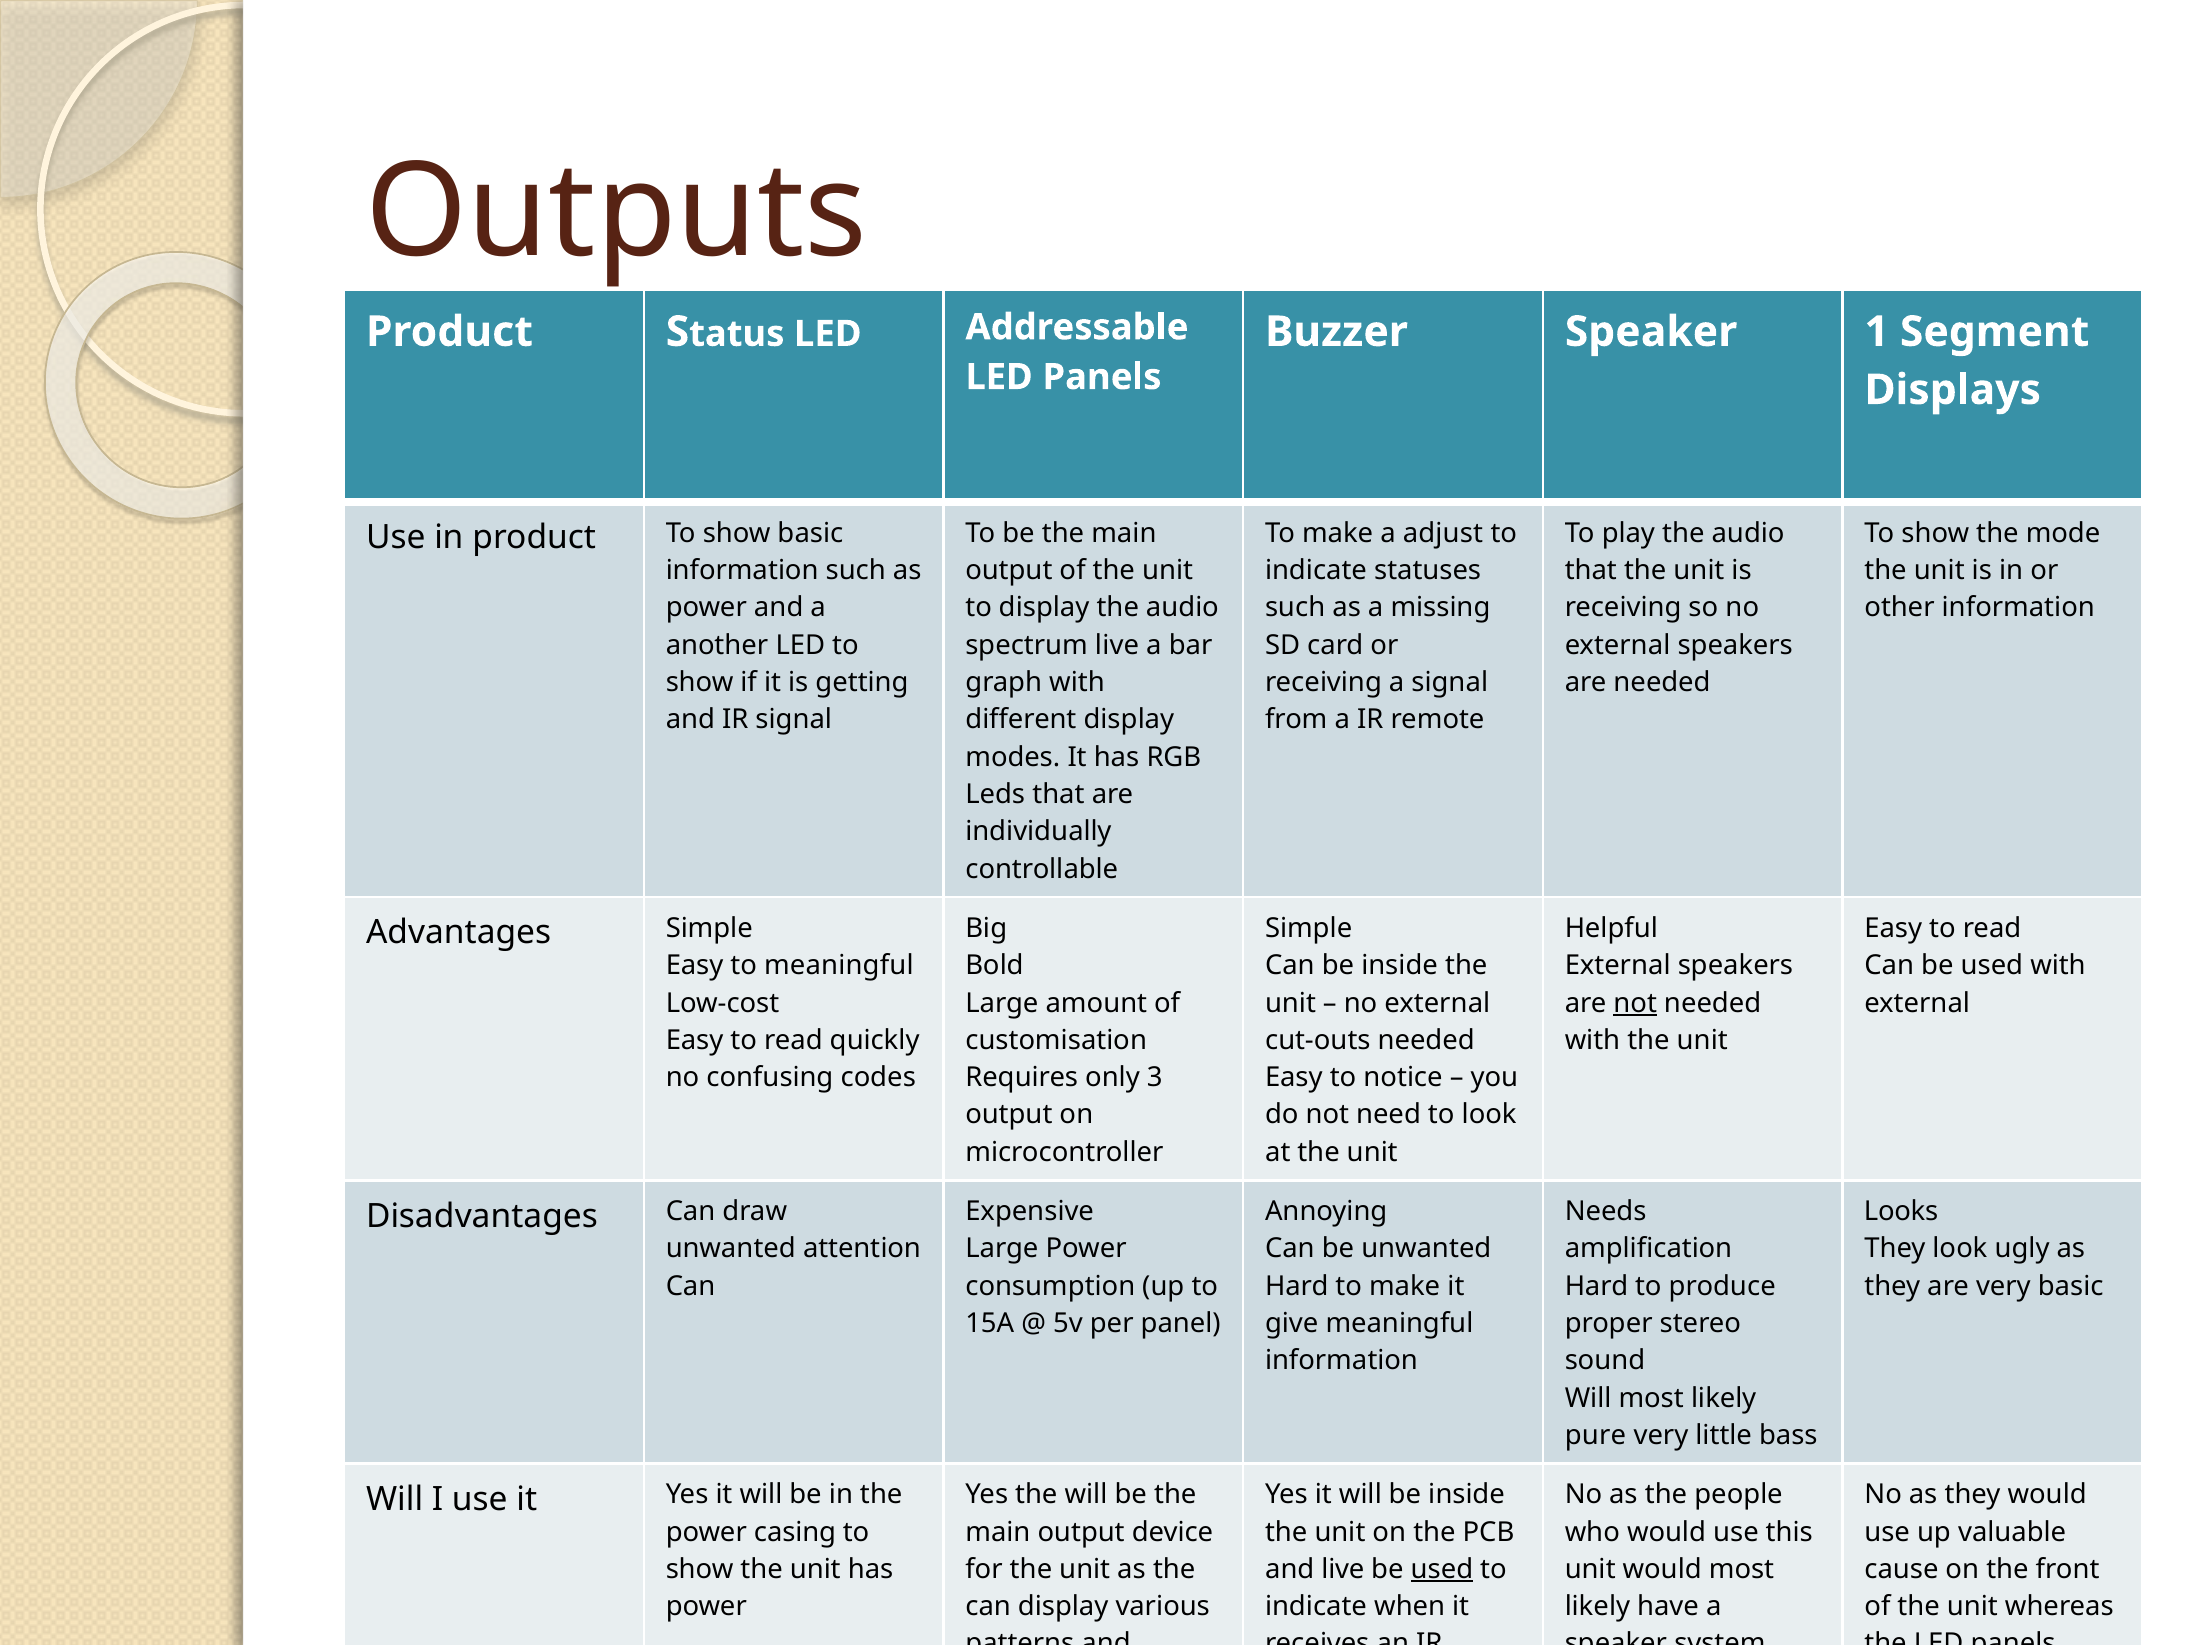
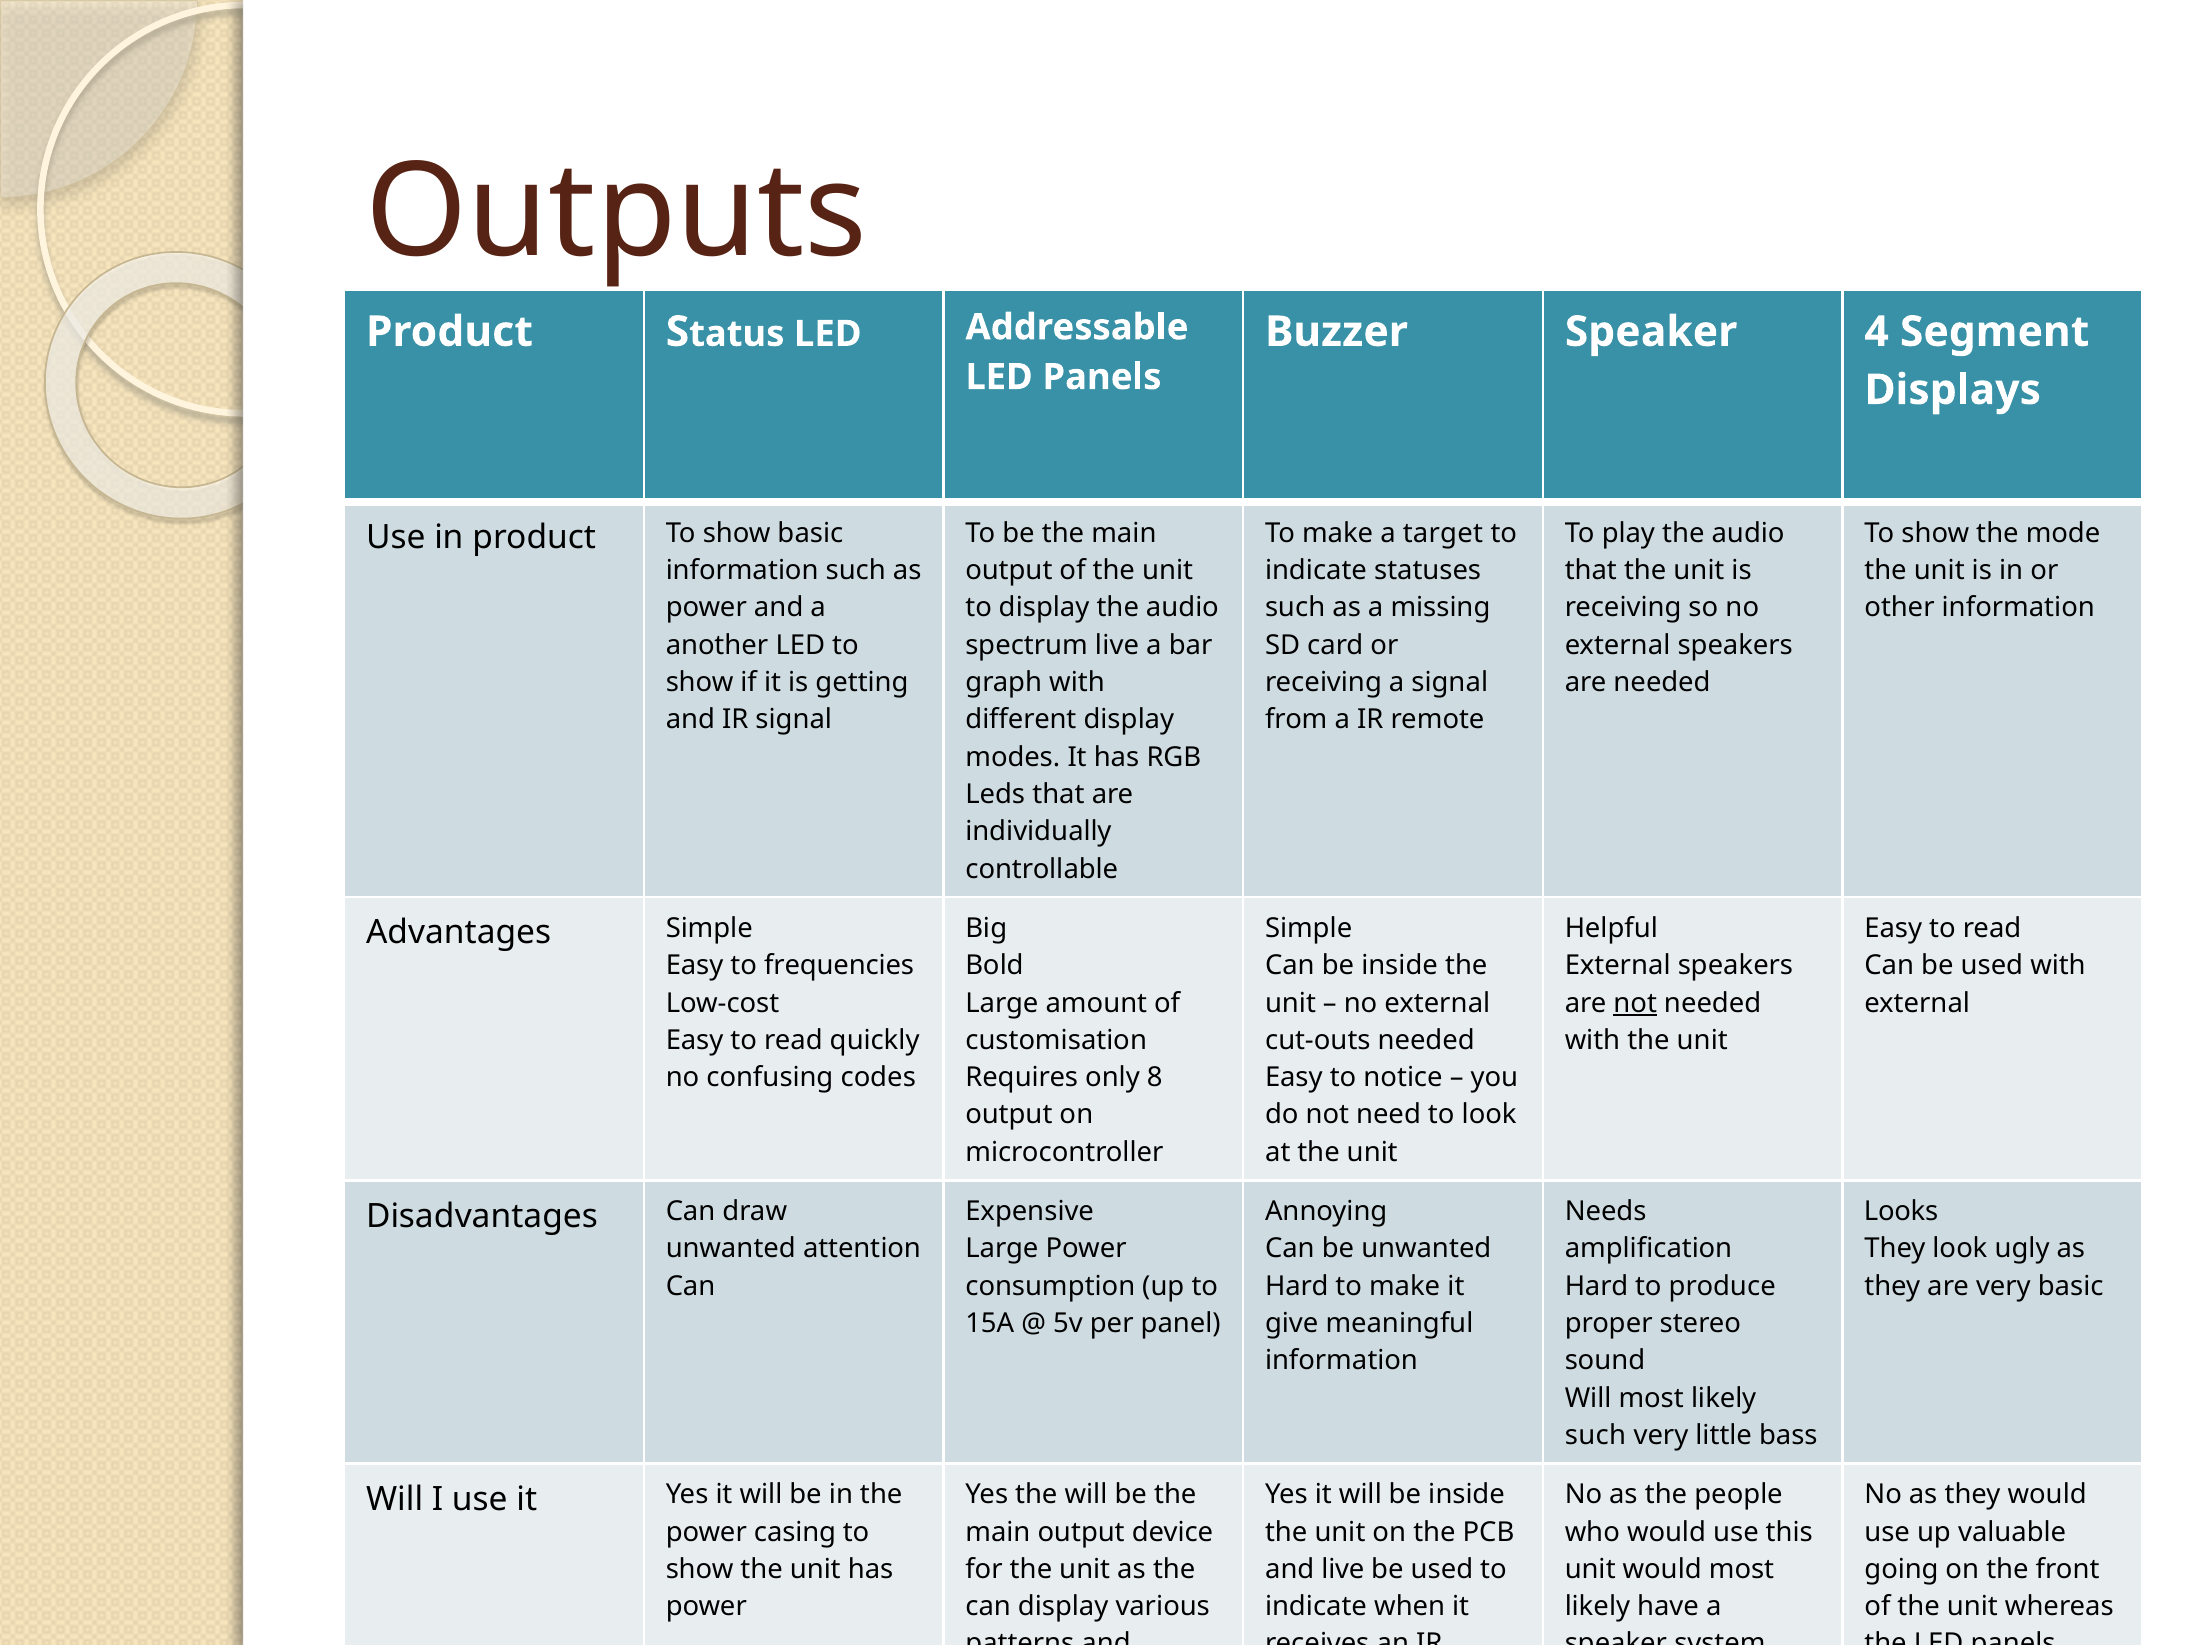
1: 1 -> 4
adjust: adjust -> target
to meaningful: meaningful -> frequencies
3: 3 -> 8
pure at (1595, 1435): pure -> such
used at (1442, 1569) underline: present -> none
cause: cause -> going
